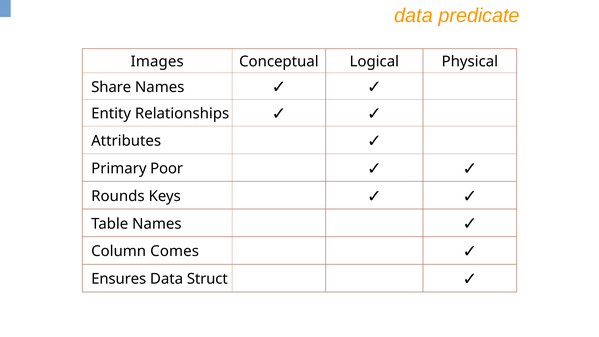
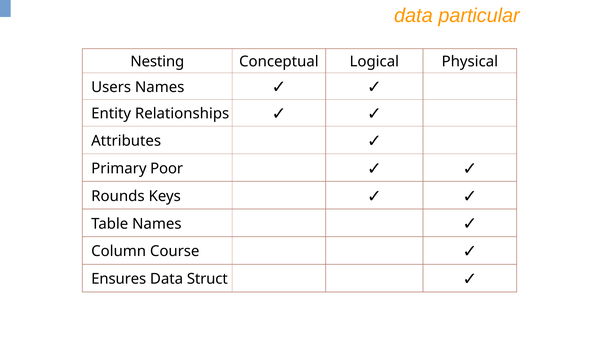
predicate: predicate -> particular
Images: Images -> Nesting
Share: Share -> Users
Comes: Comes -> Course
